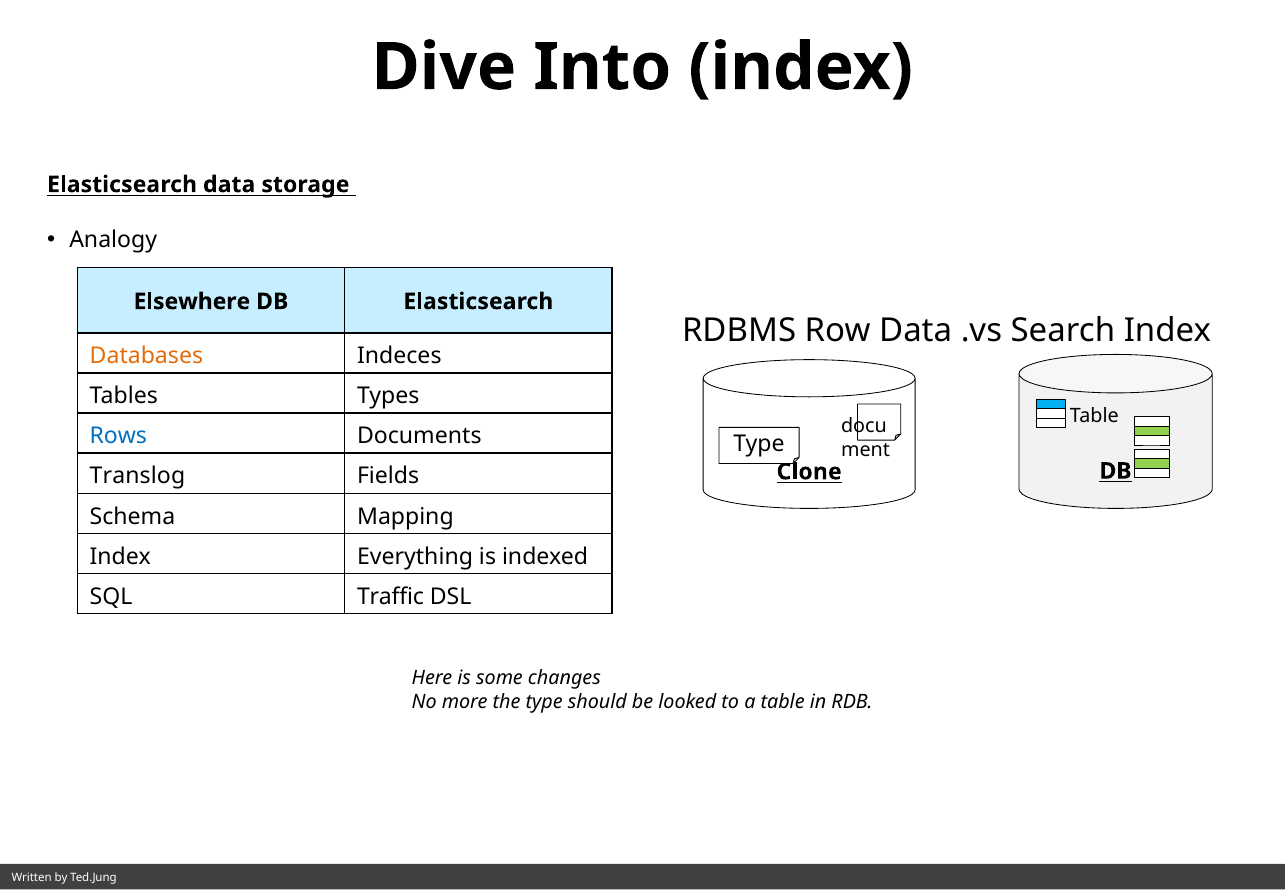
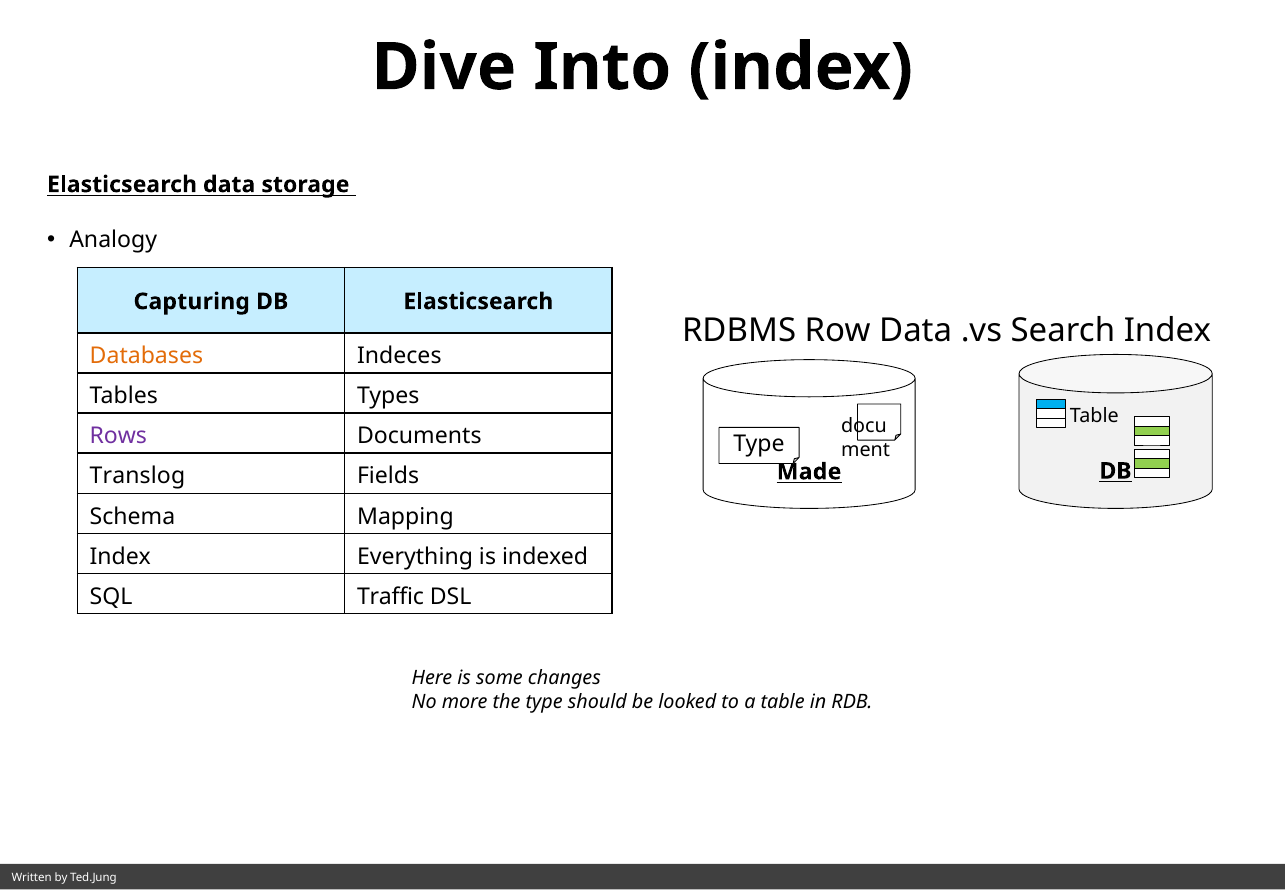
Elsewhere: Elsewhere -> Capturing
Rows colour: blue -> purple
Clone: Clone -> Made
